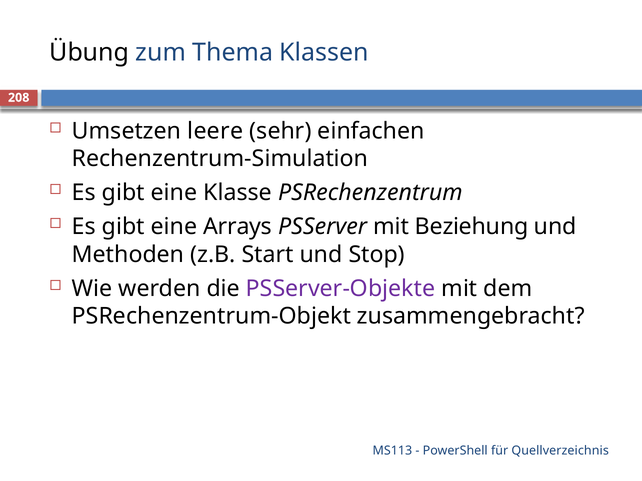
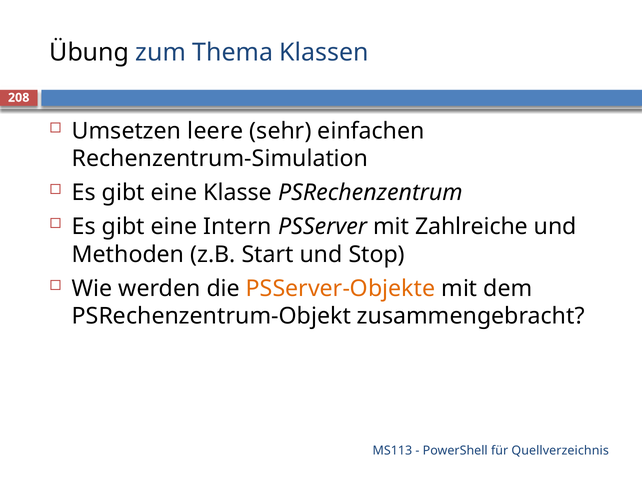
Arrays: Arrays -> Intern
Beziehung: Beziehung -> Zahlreiche
PSServer-Objekte colour: purple -> orange
